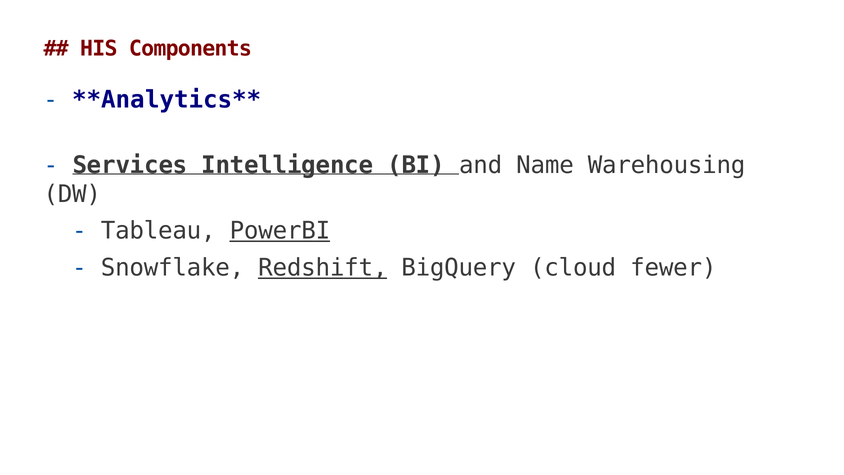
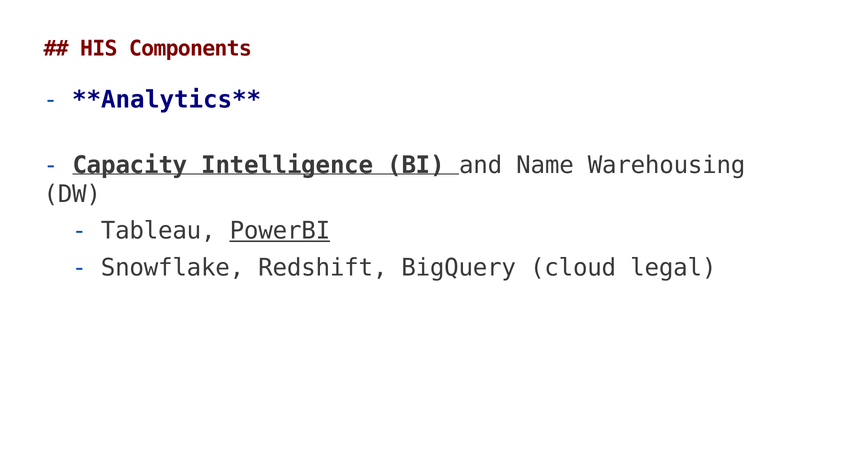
Services: Services -> Capacity
Redshift underline: present -> none
fewer: fewer -> legal
